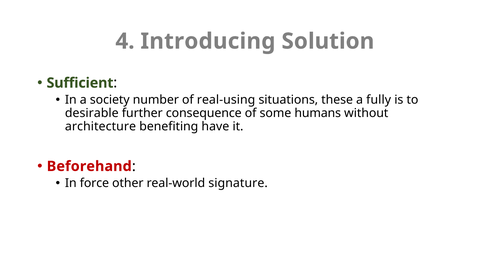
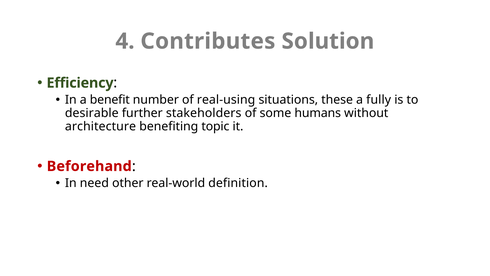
Introducing: Introducing -> Contributes
Sufficient: Sufficient -> Efficiency
society: society -> benefit
consequence: consequence -> stakeholders
have: have -> topic
force: force -> need
signature: signature -> definition
